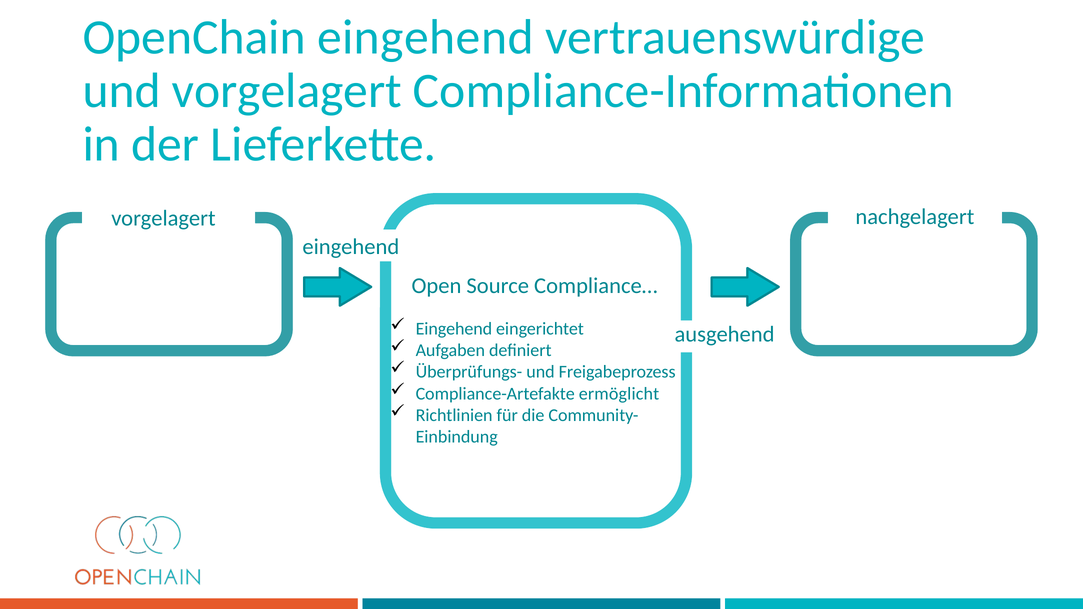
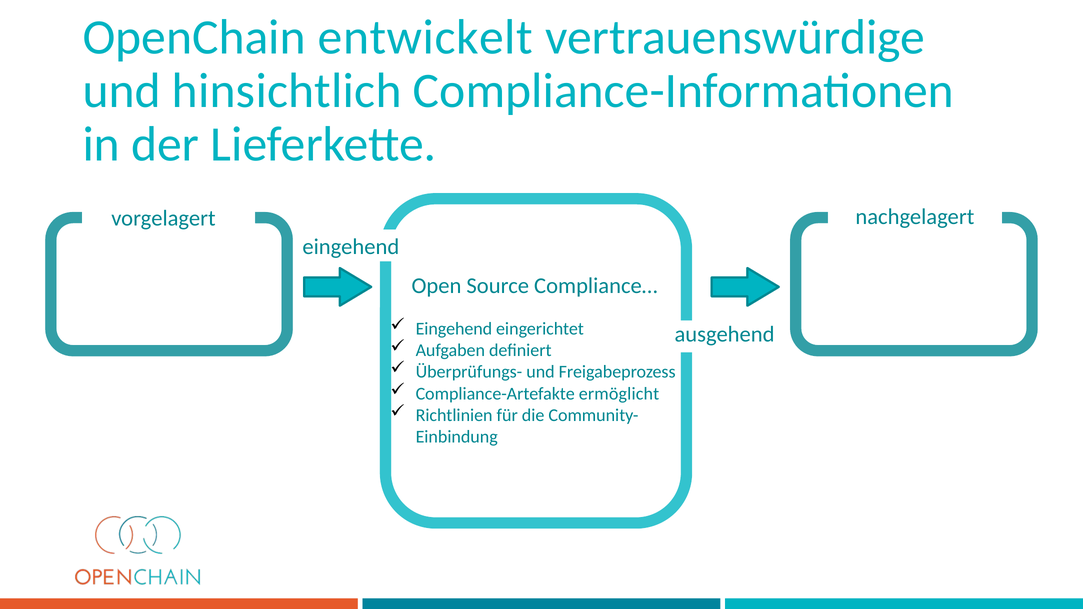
OpenChain eingehend: eingehend -> entwickelt
und vorgelagert: vorgelagert -> hinsichtlich
